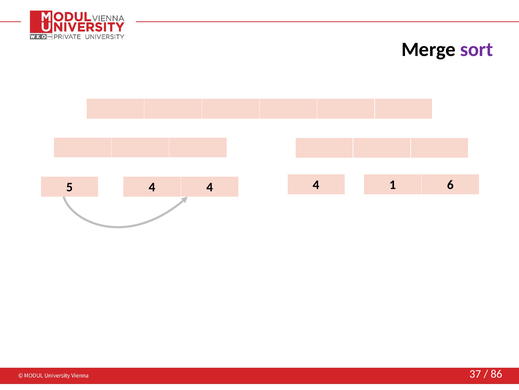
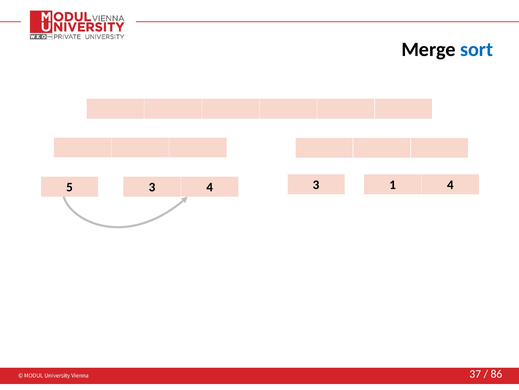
sort colour: purple -> blue
5 4: 4 -> 3
4 at (316, 184): 4 -> 3
1 6: 6 -> 4
